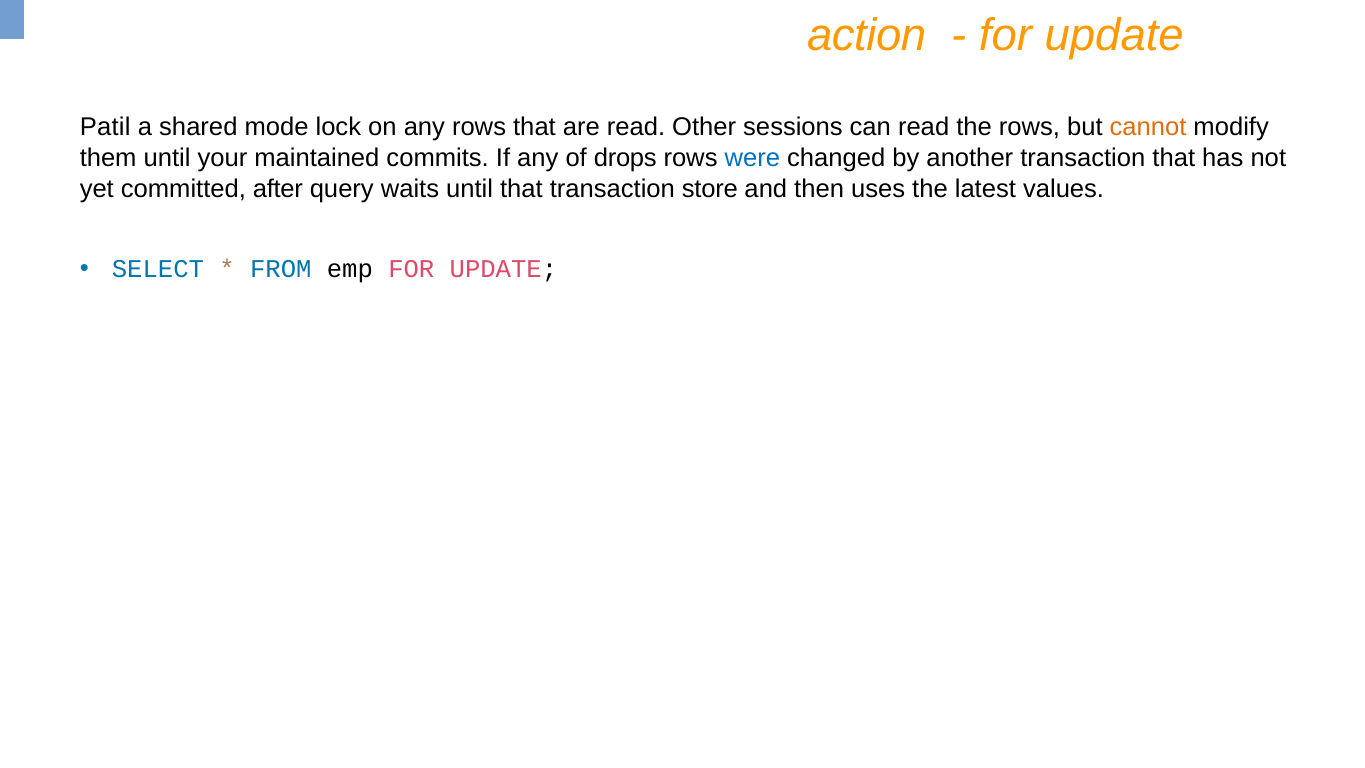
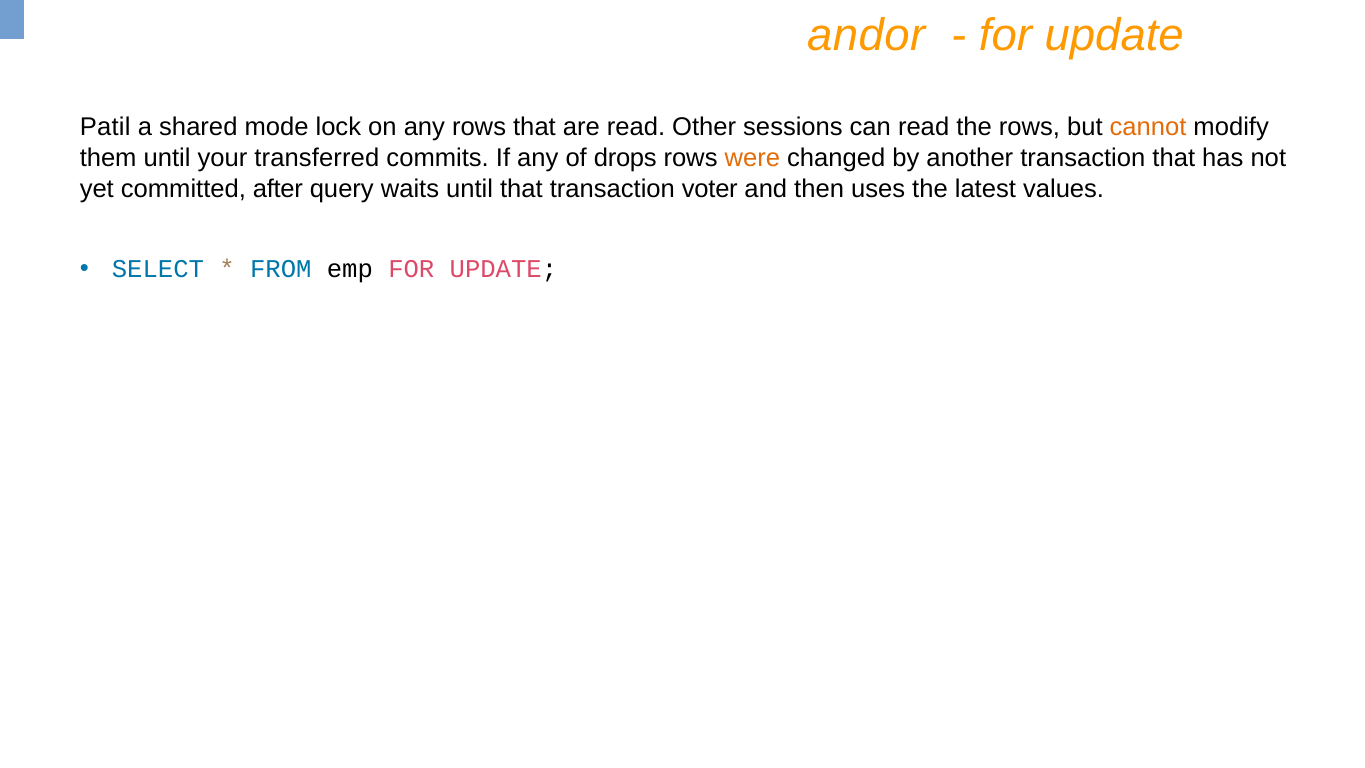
action: action -> andor
maintained: maintained -> transferred
were colour: blue -> orange
store: store -> voter
